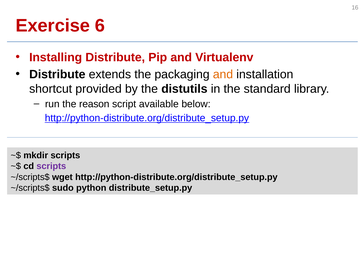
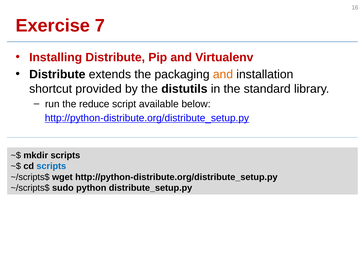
6: 6 -> 7
reason: reason -> reduce
scripts at (51, 166) colour: purple -> blue
